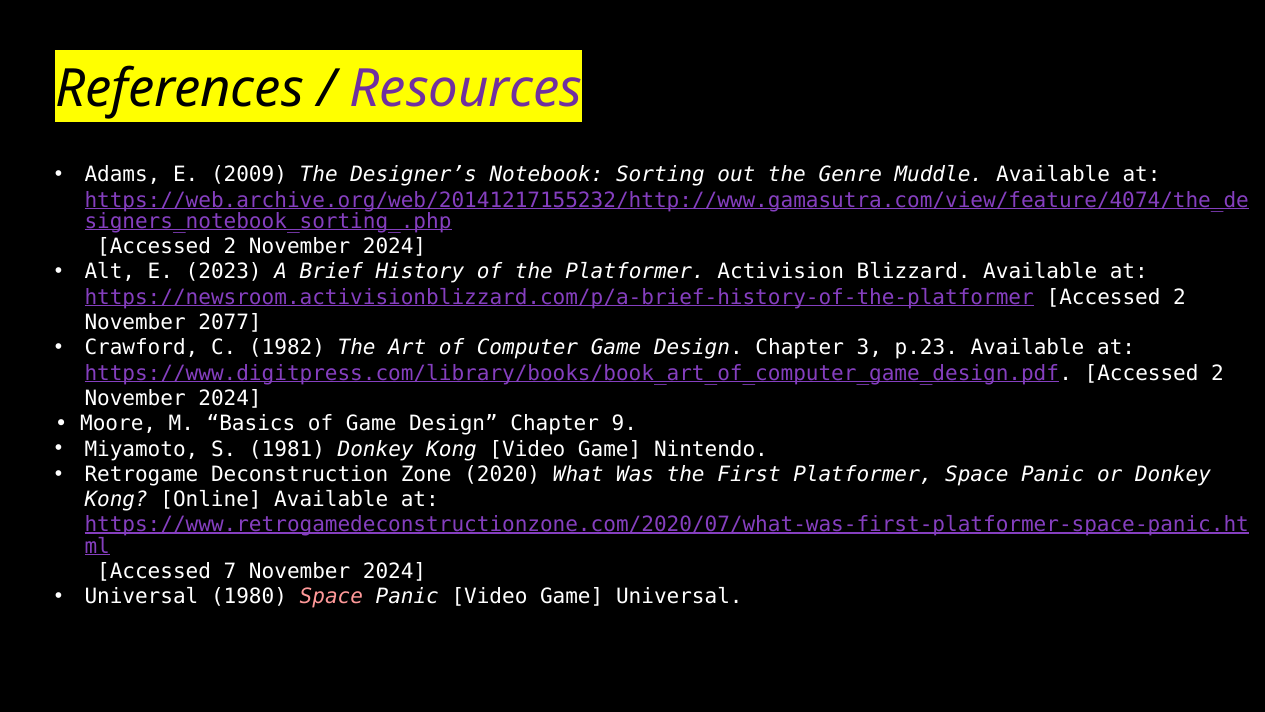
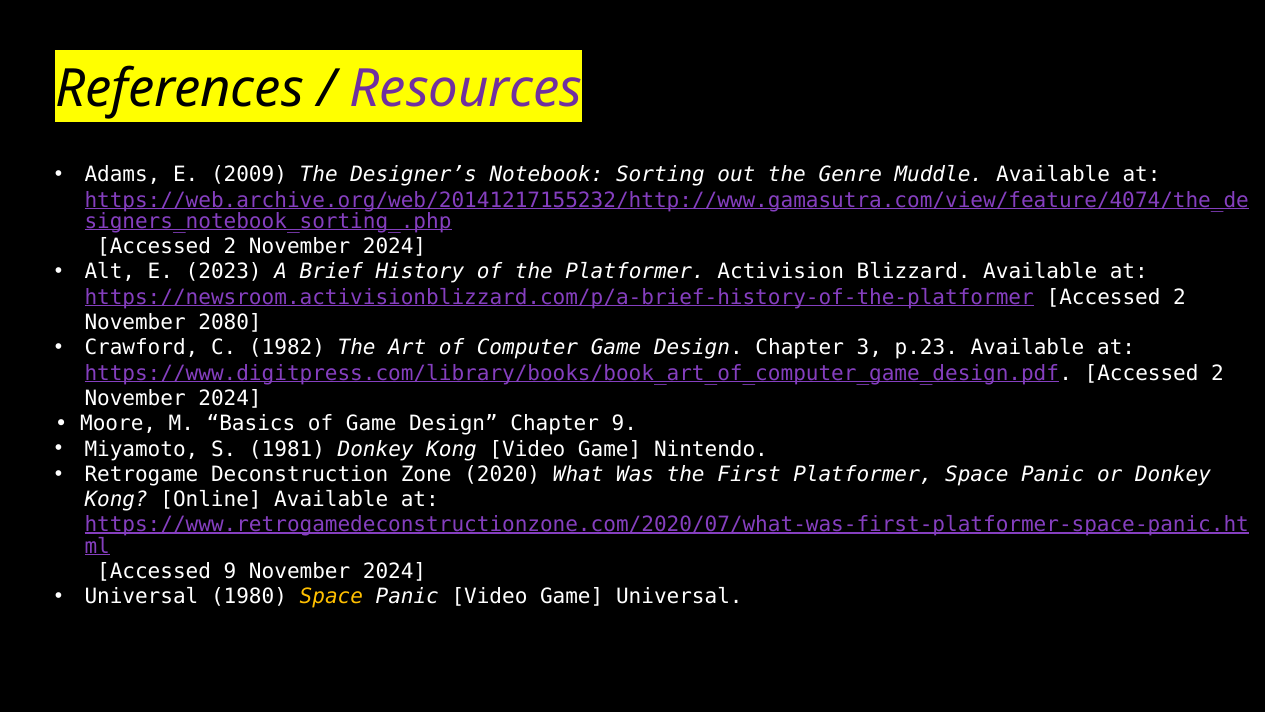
2077: 2077 -> 2080
Accessed 7: 7 -> 9
Space at (331, 596) colour: pink -> yellow
